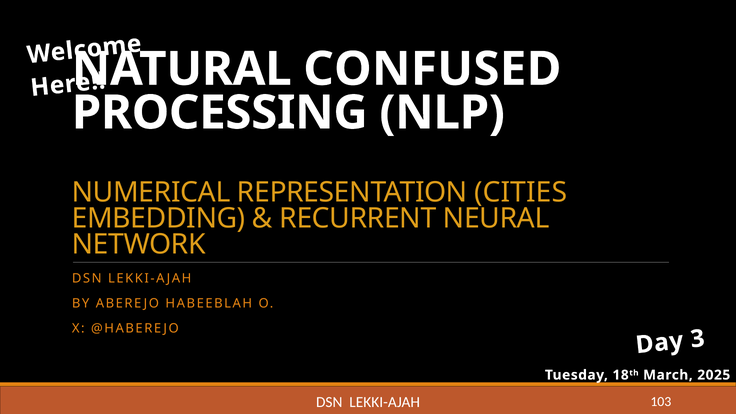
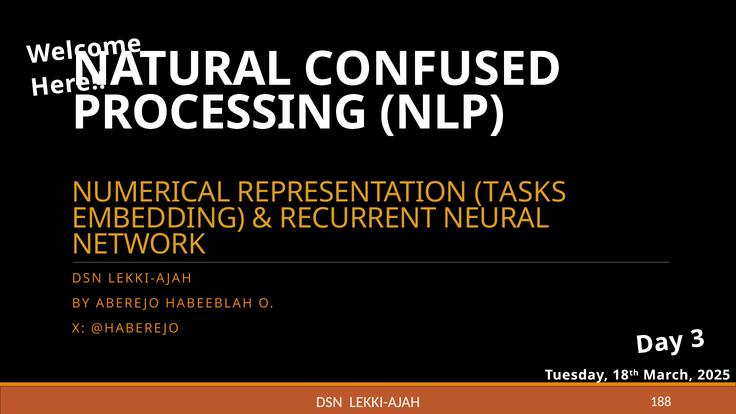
CITIES: CITIES -> TASKS
103: 103 -> 188
